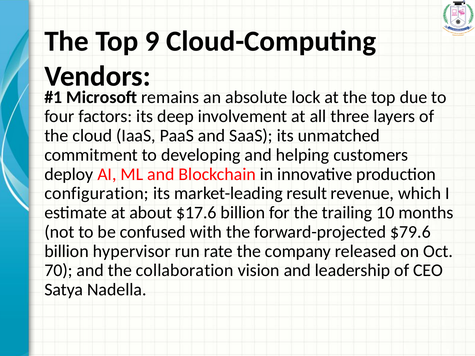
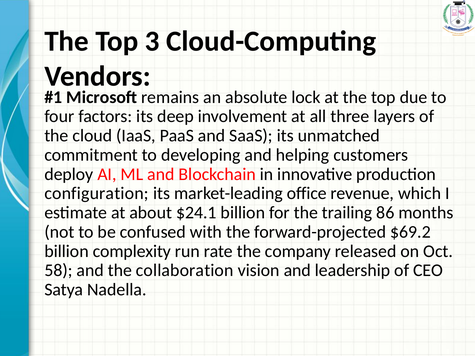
9: 9 -> 3
result: result -> office
$17.6: $17.6 -> $24.1
10: 10 -> 86
$79.6: $79.6 -> $69.2
hypervisor: hypervisor -> complexity
70: 70 -> 58
